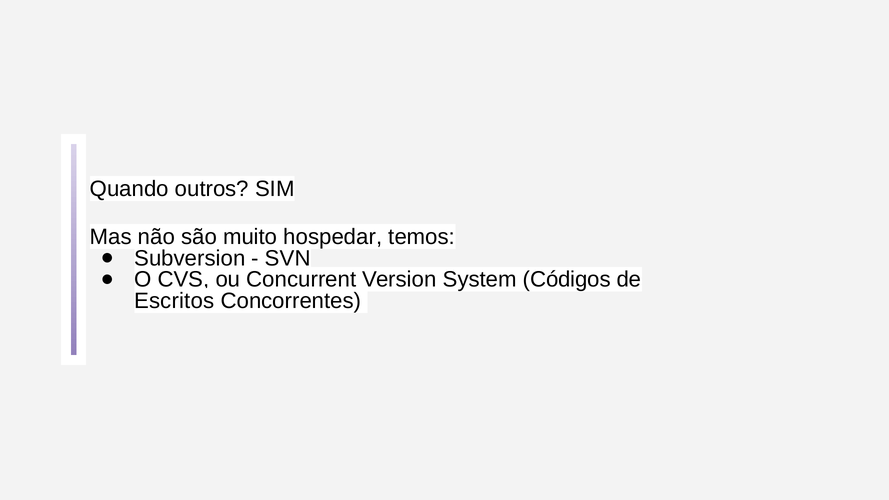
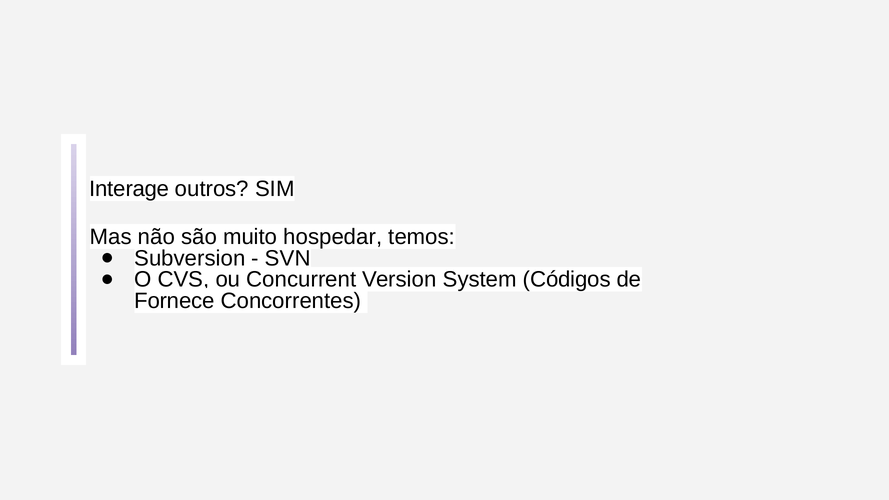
Quando: Quando -> Interage
Escritos: Escritos -> Fornece
